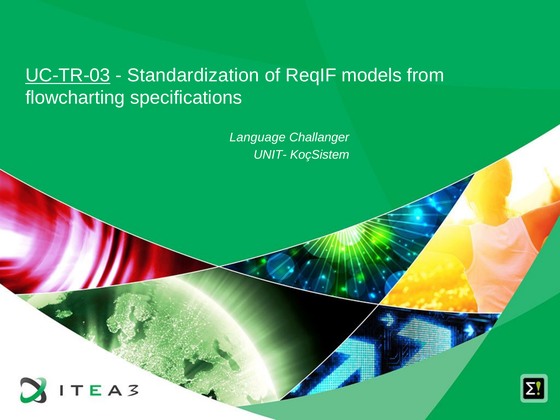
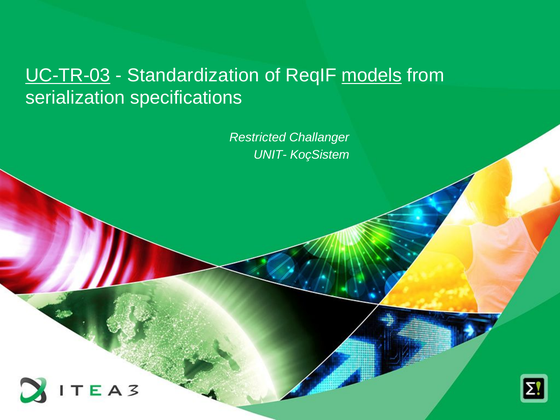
models underline: none -> present
flowcharting: flowcharting -> serialization
Language: Language -> Restricted
